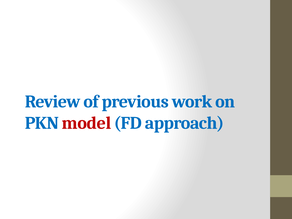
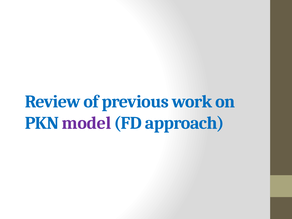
model colour: red -> purple
